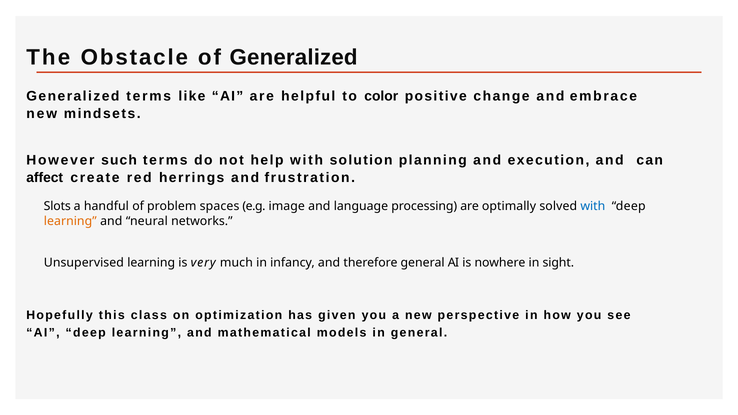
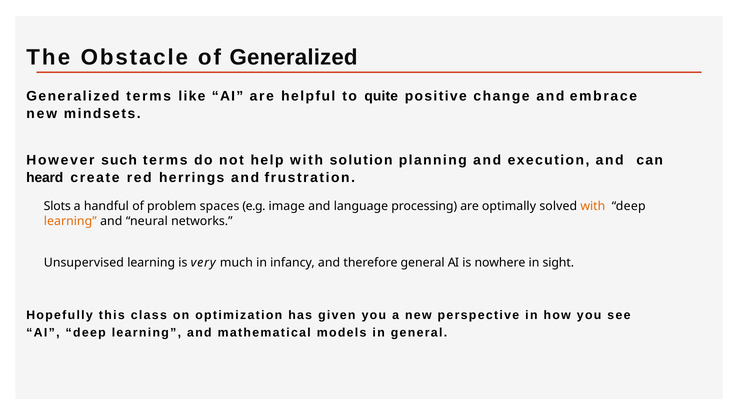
color: color -> quite
affect: affect -> heard
with at (593, 206) colour: blue -> orange
